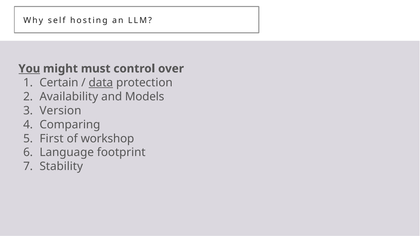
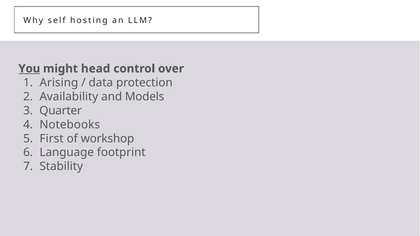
must: must -> head
Certain: Certain -> Arising
data underline: present -> none
Version: Version -> Quarter
Comparing: Comparing -> Notebooks
